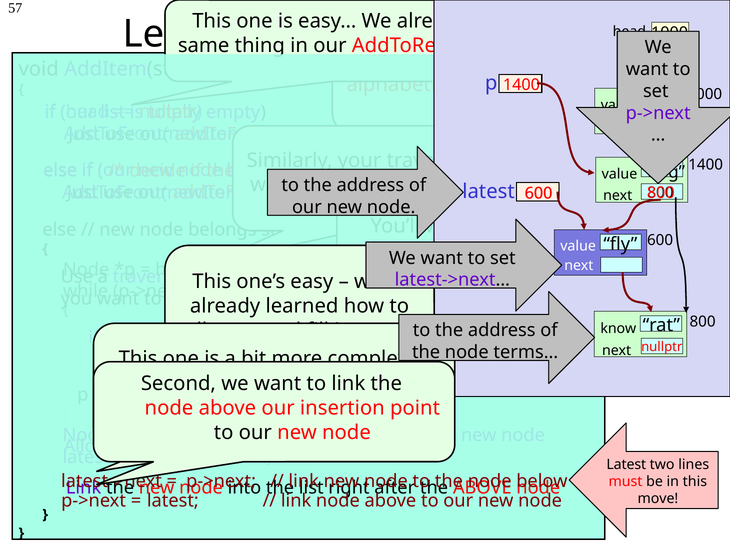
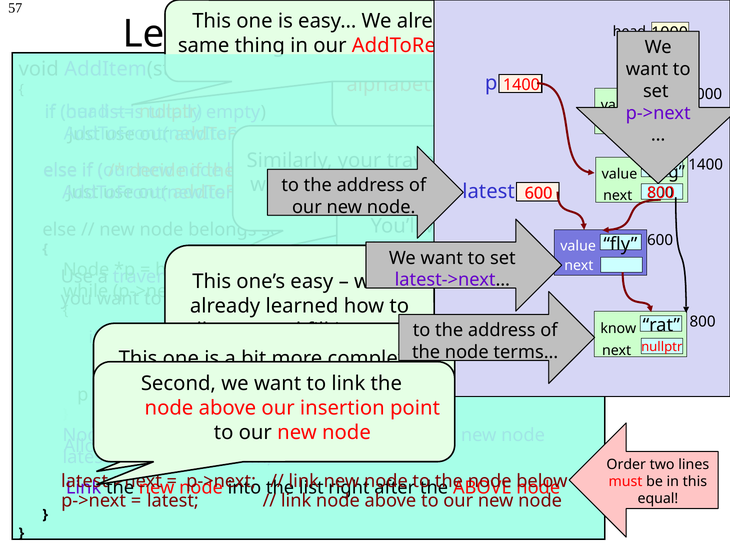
Latest at (626, 464): Latest -> Order
move at (658, 498): move -> equal
